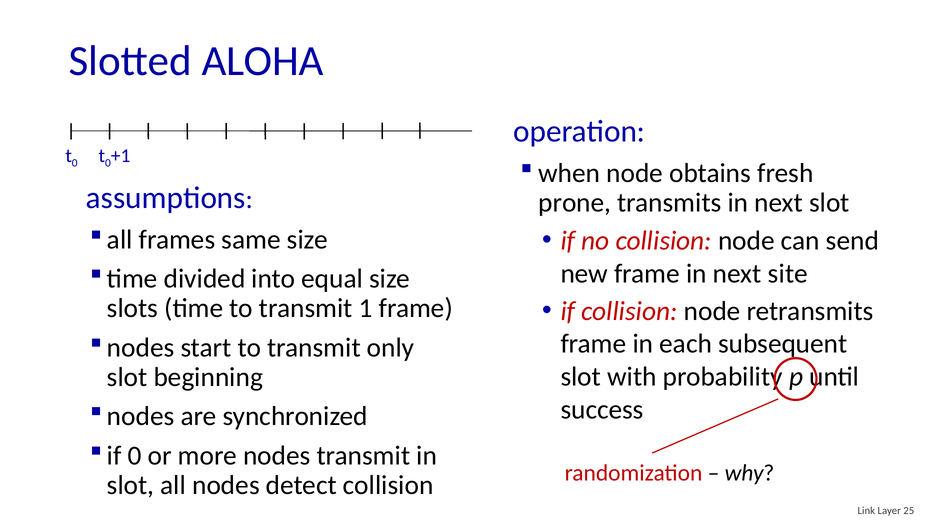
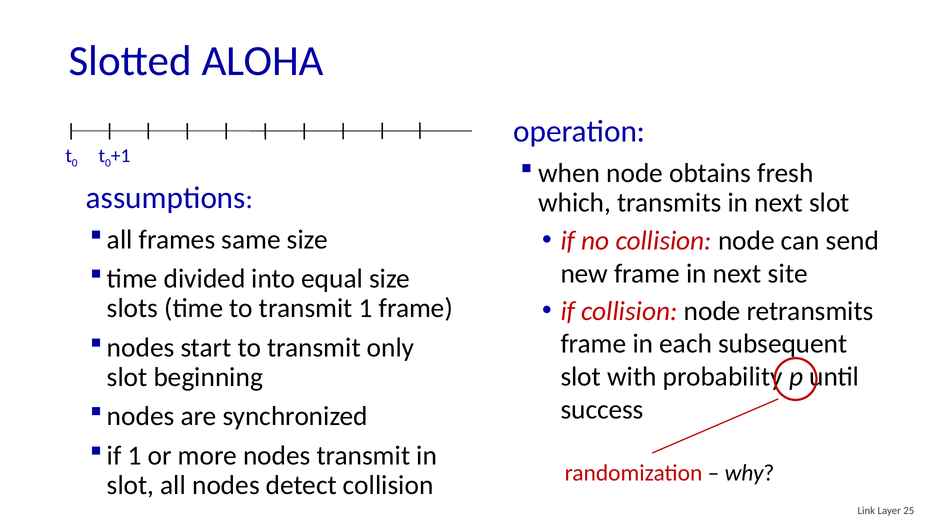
prone: prone -> which
if 0: 0 -> 1
